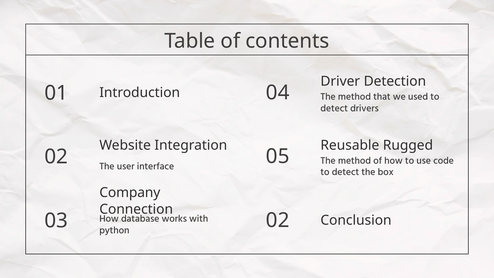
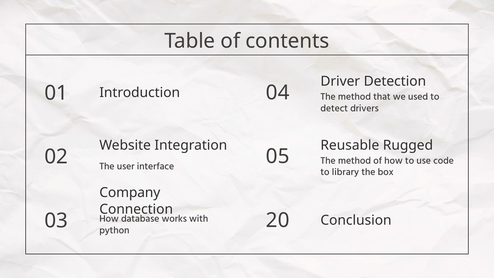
detect at (345, 172): detect -> library
03 02: 02 -> 20
